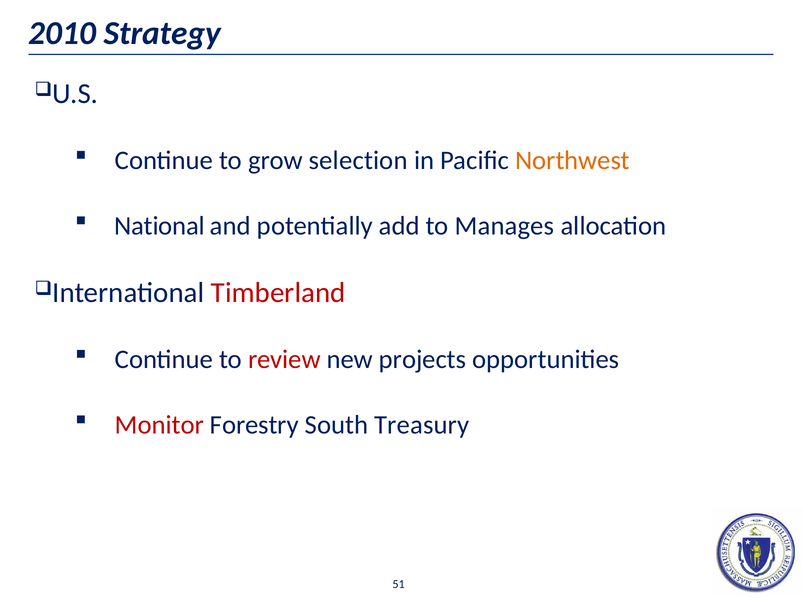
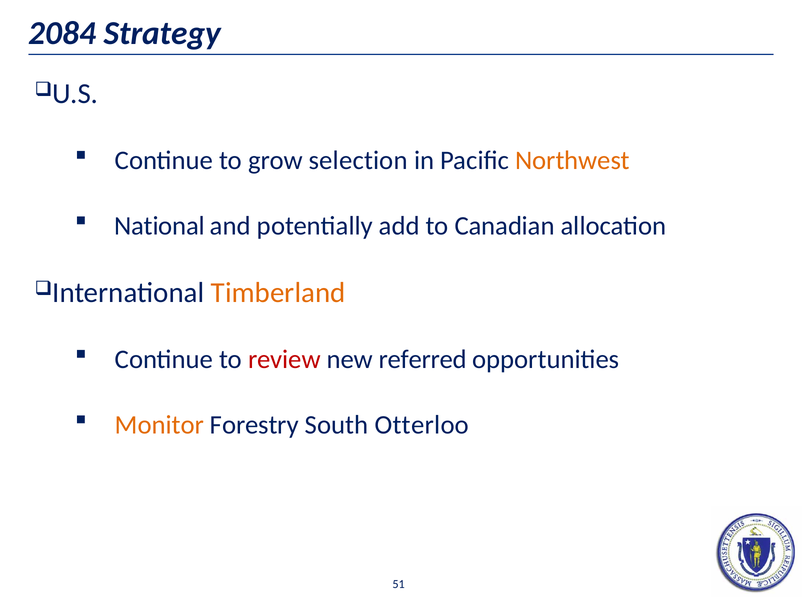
2010: 2010 -> 2084
Manages: Manages -> Canadian
Timberland colour: red -> orange
projects: projects -> referred
Monitor colour: red -> orange
Treasury: Treasury -> Otterloo
